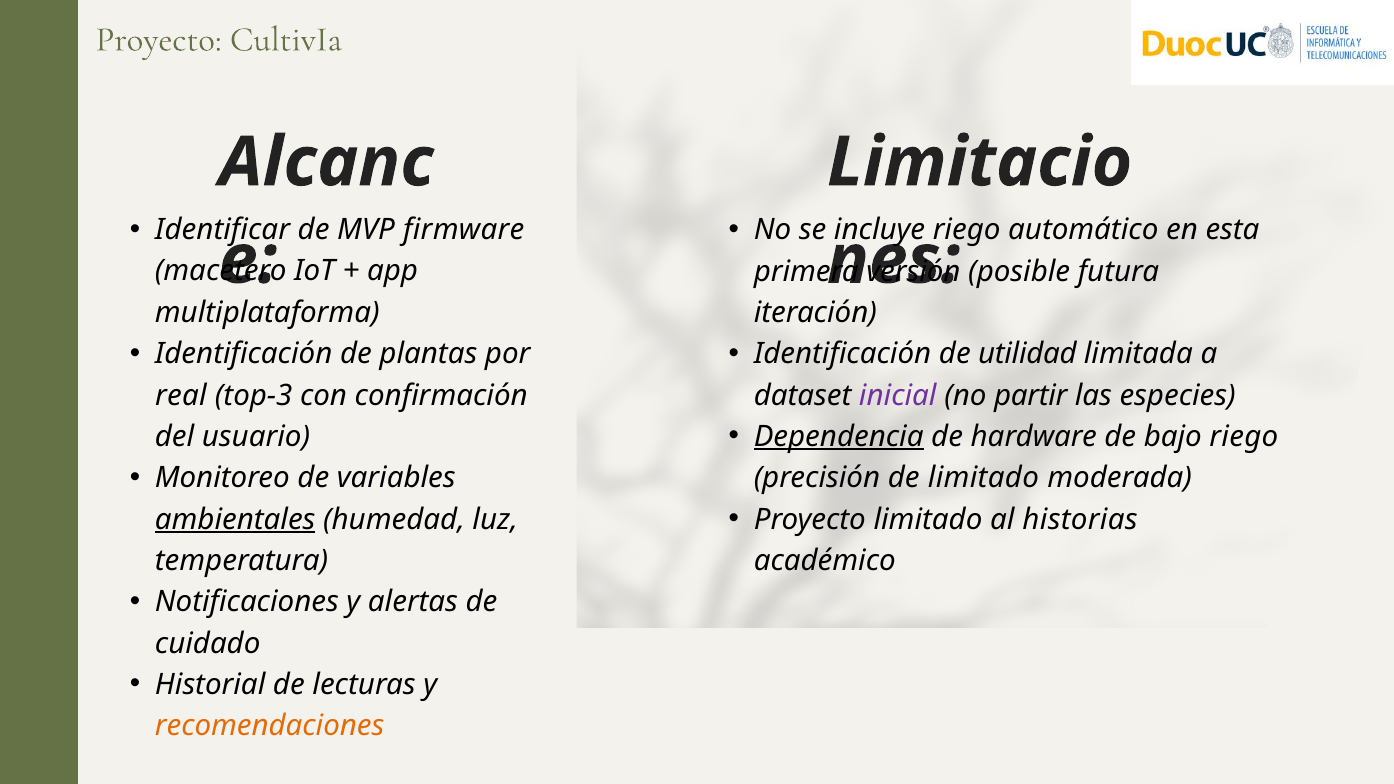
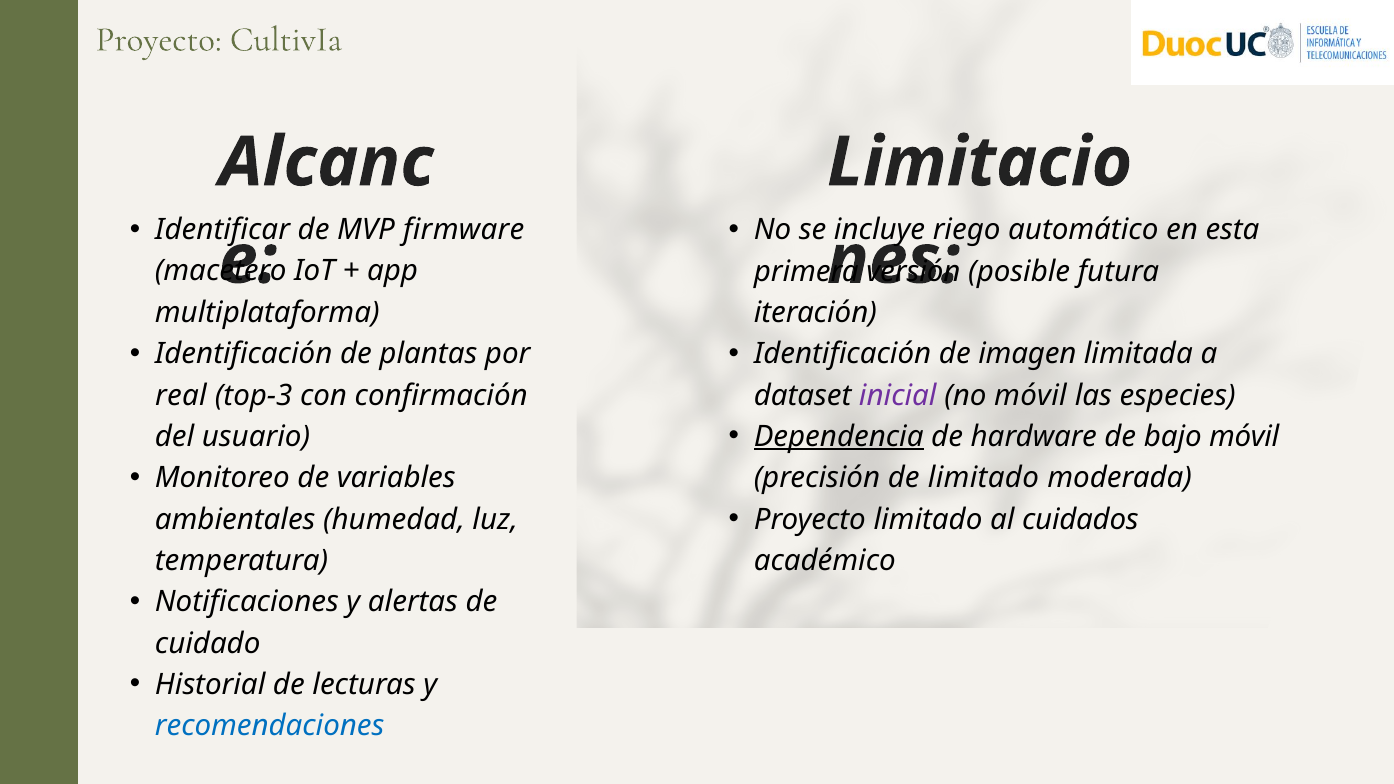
utilidad: utilidad -> imagen
no partir: partir -> móvil
bajo riego: riego -> móvil
historias: historias -> cuidados
ambientales underline: present -> none
recomendaciones colour: orange -> blue
